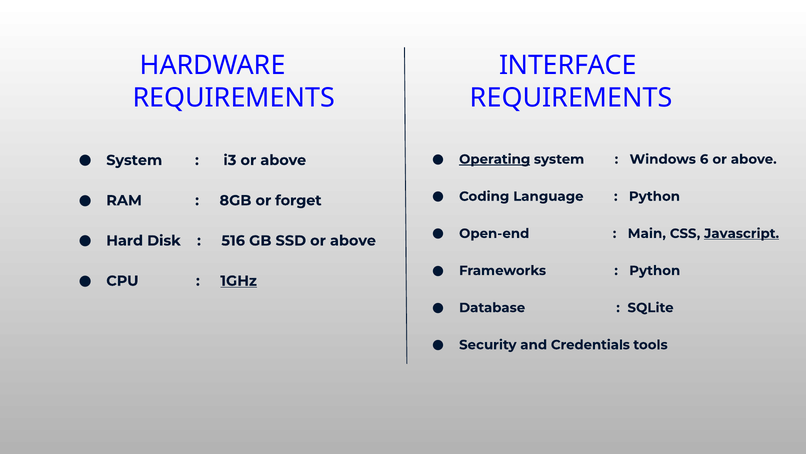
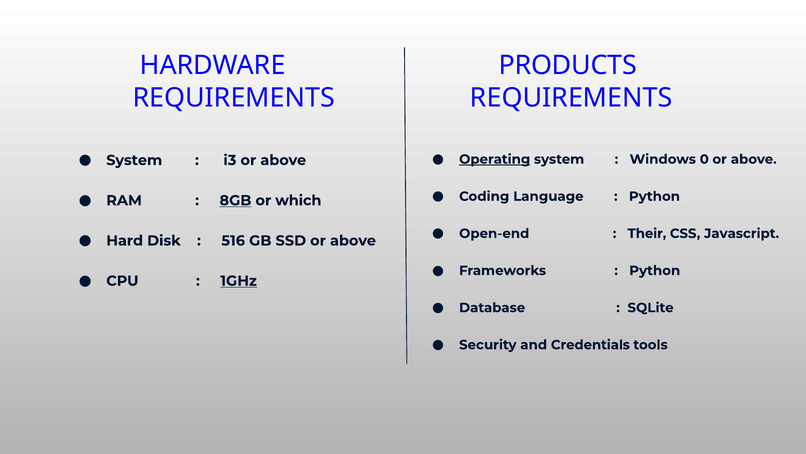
INTERFACE: INTERFACE -> PRODUCTS
6: 6 -> 0
8GB underline: none -> present
forget: forget -> which
Main: Main -> Their
Javascript underline: present -> none
